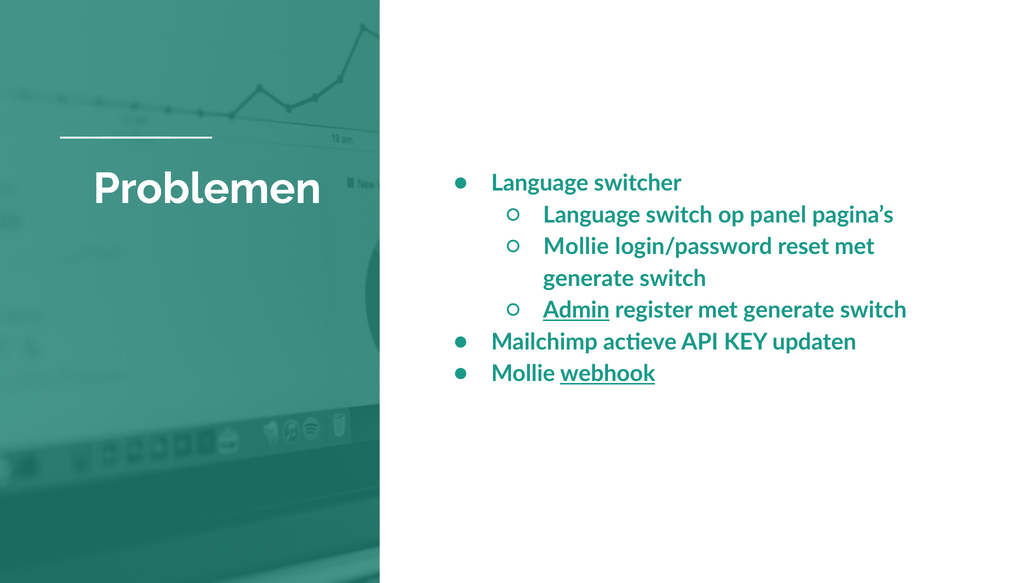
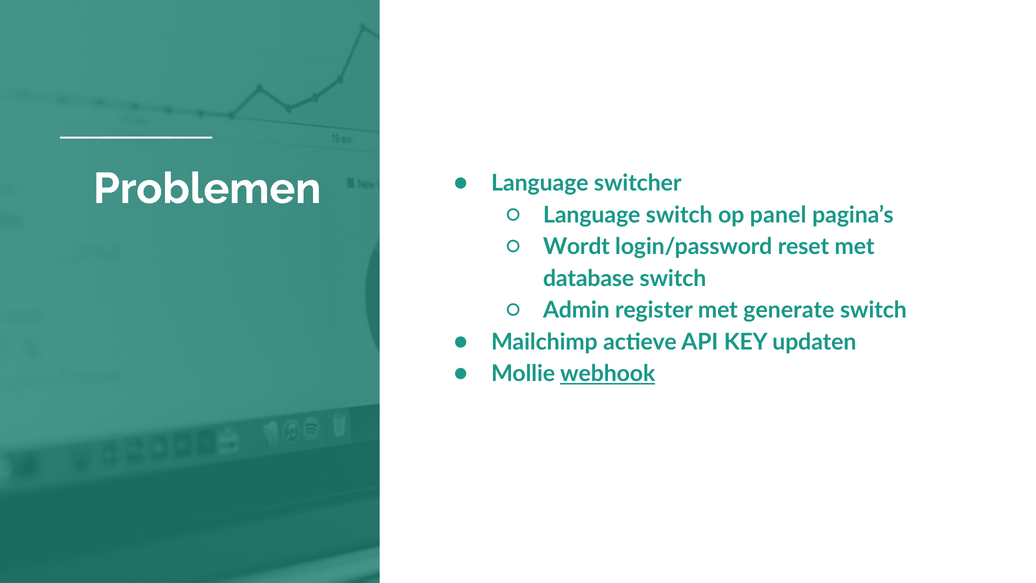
Mollie at (576, 247): Mollie -> Wordt
generate at (589, 278): generate -> database
Admin underline: present -> none
